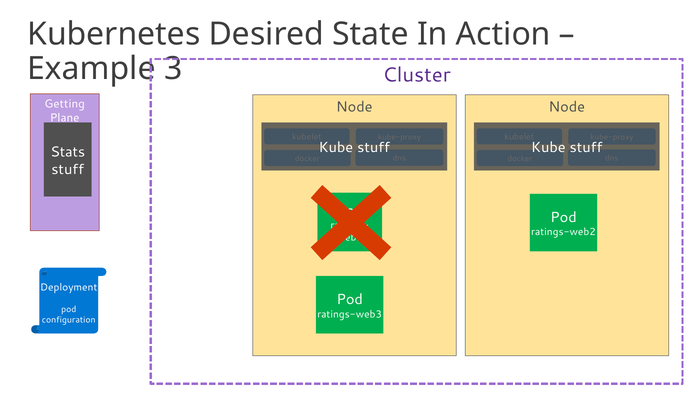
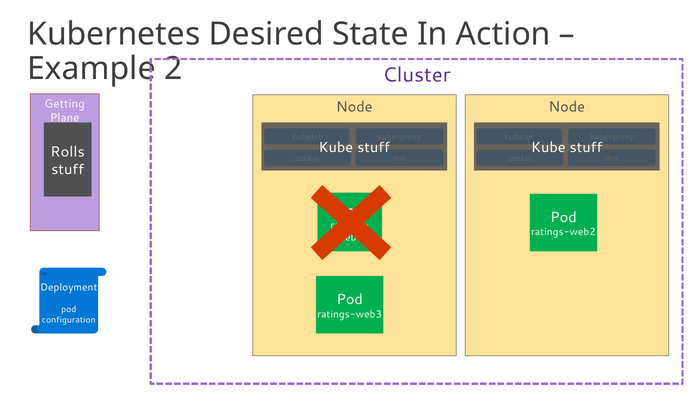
3: 3 -> 2
Stats: Stats -> Rolls
